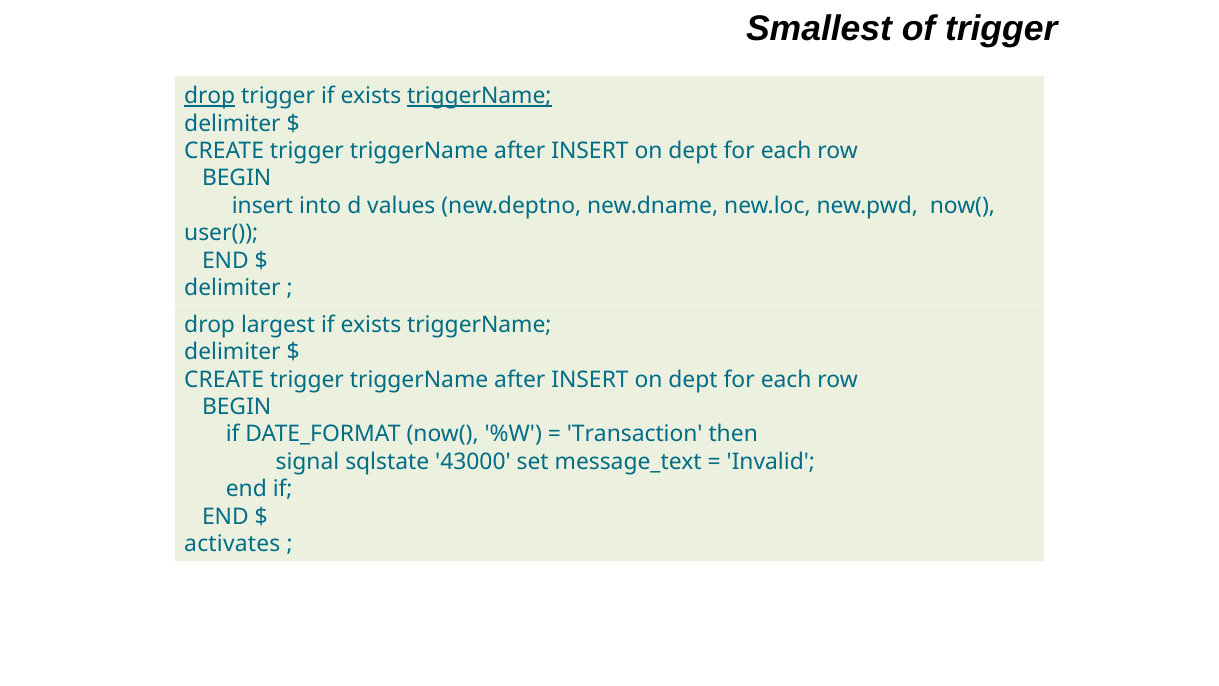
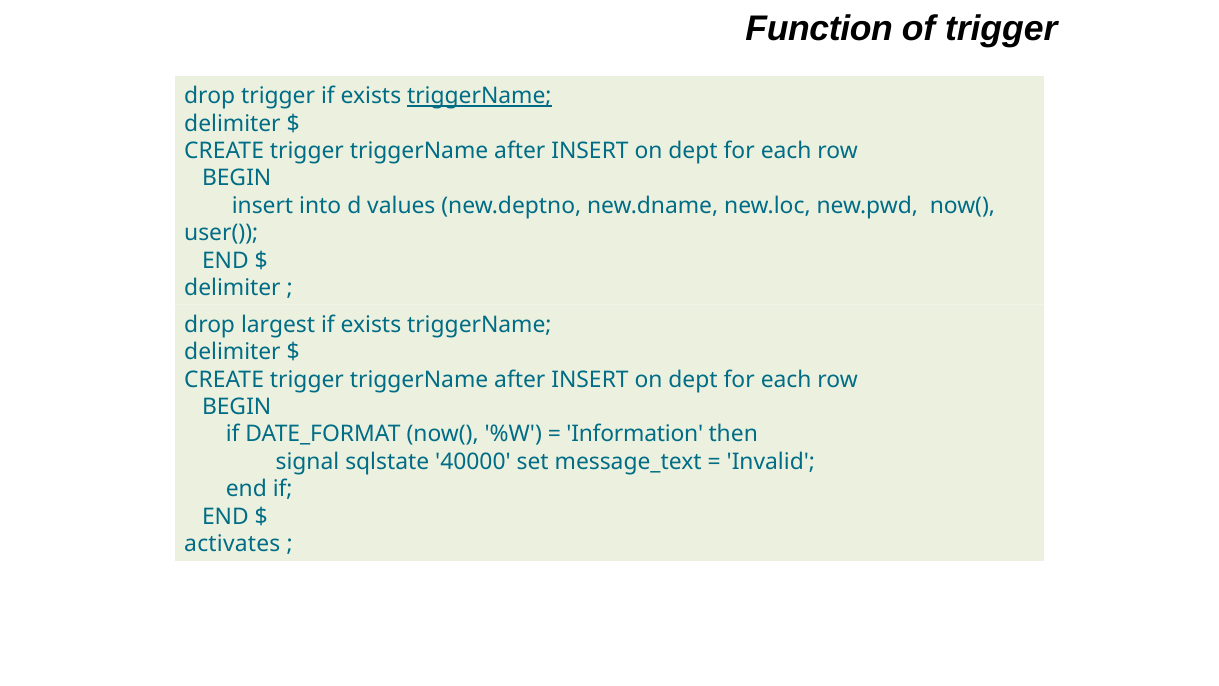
Smallest: Smallest -> Function
drop at (210, 96) underline: present -> none
Transaction: Transaction -> Information
43000: 43000 -> 40000
